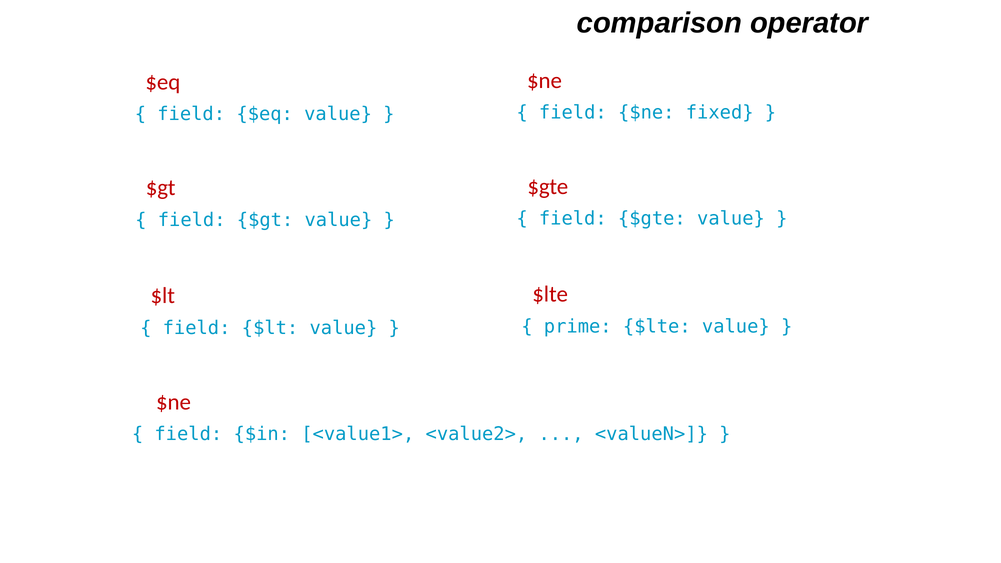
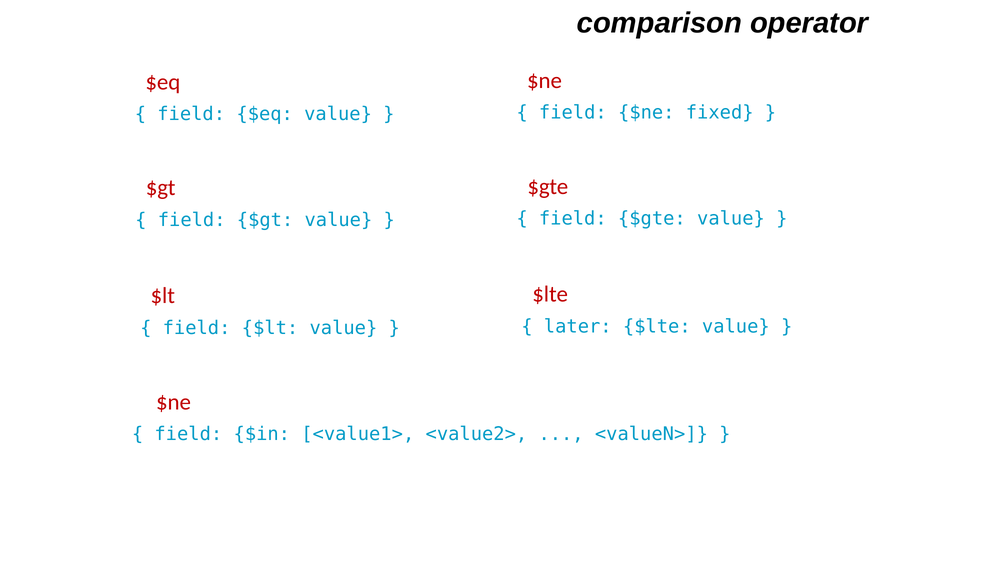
prime: prime -> later
